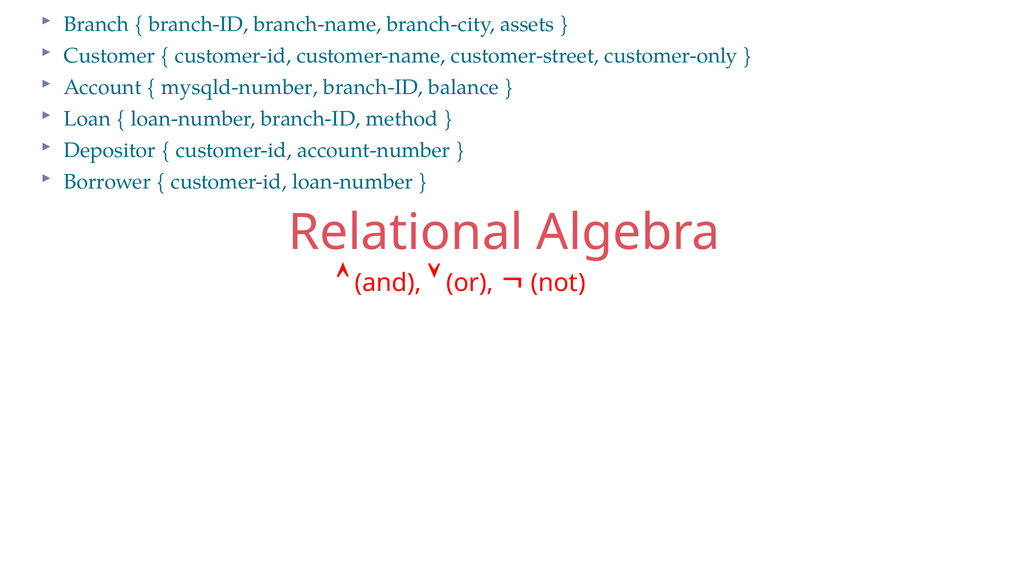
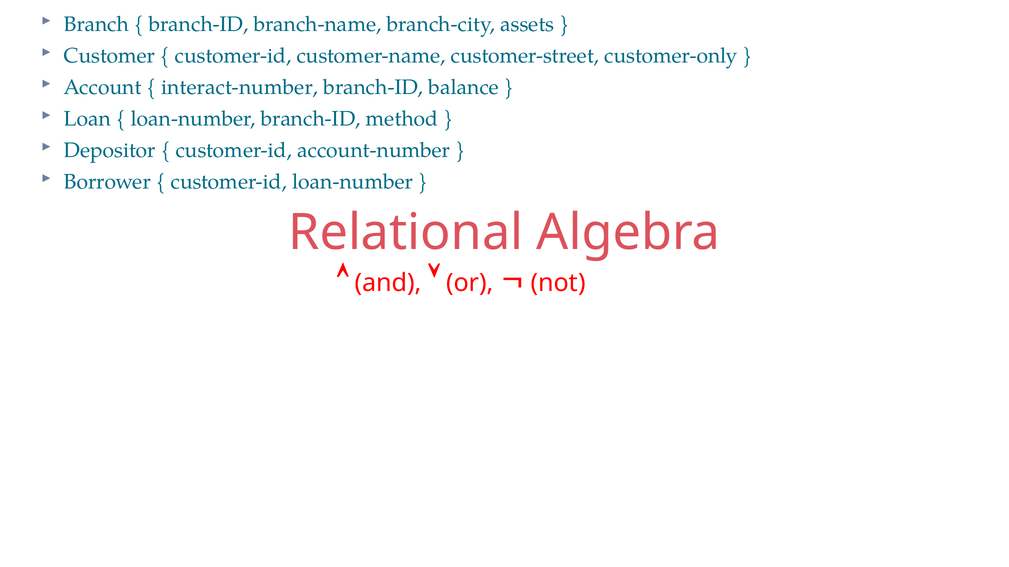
mysqld-number: mysqld-number -> interact-number
